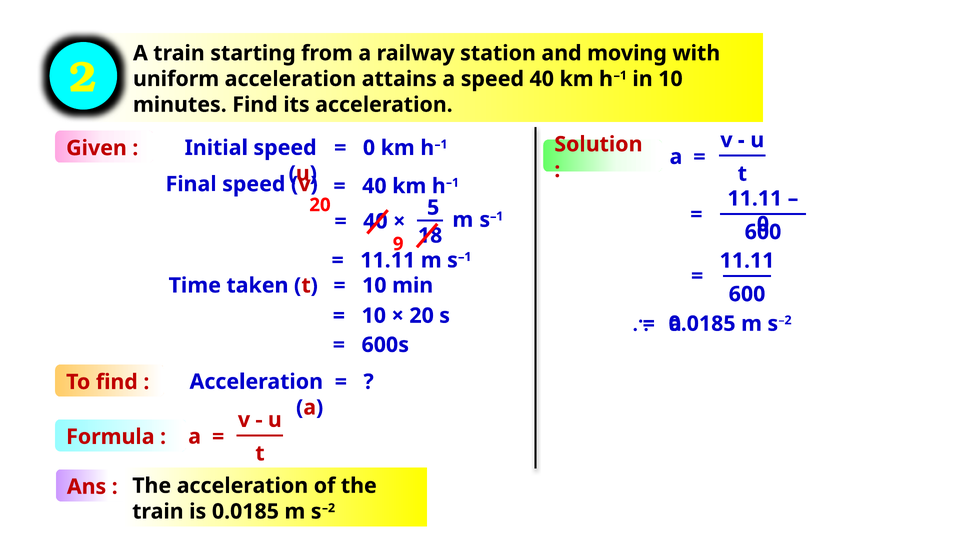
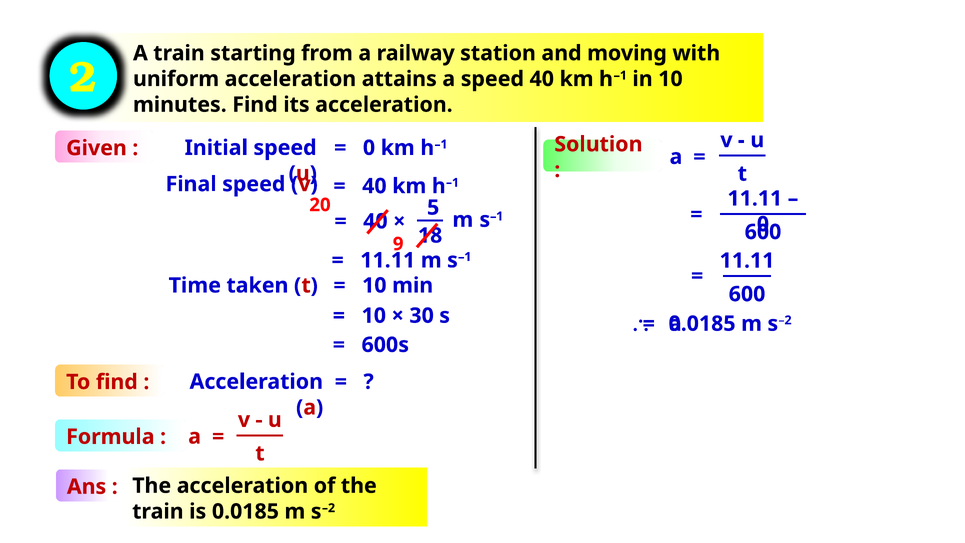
20 at (422, 316): 20 -> 30
